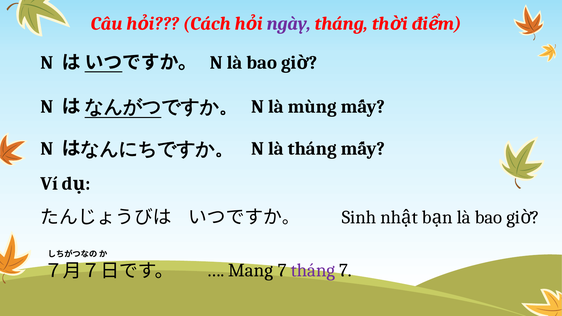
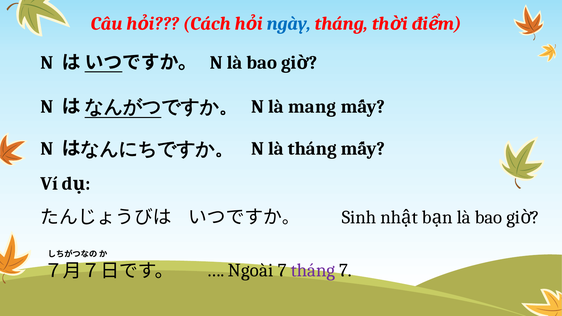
ngày colour: purple -> blue
mùng: mùng -> mang
Mang: Mang -> Ngoài
